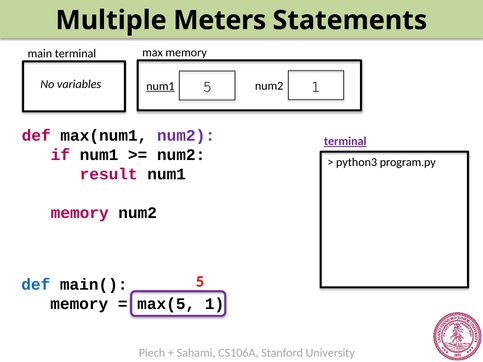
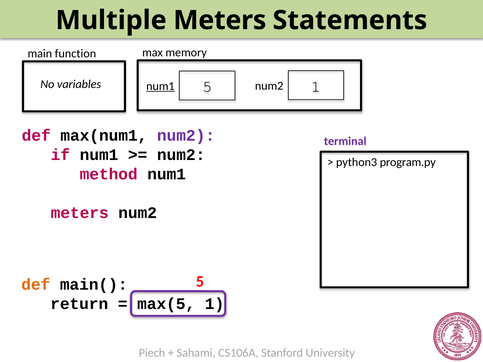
main terminal: terminal -> function
terminal at (345, 141) underline: present -> none
result: result -> method
memory at (80, 213): memory -> meters
def at (36, 285) colour: blue -> orange
memory at (79, 304): memory -> return
